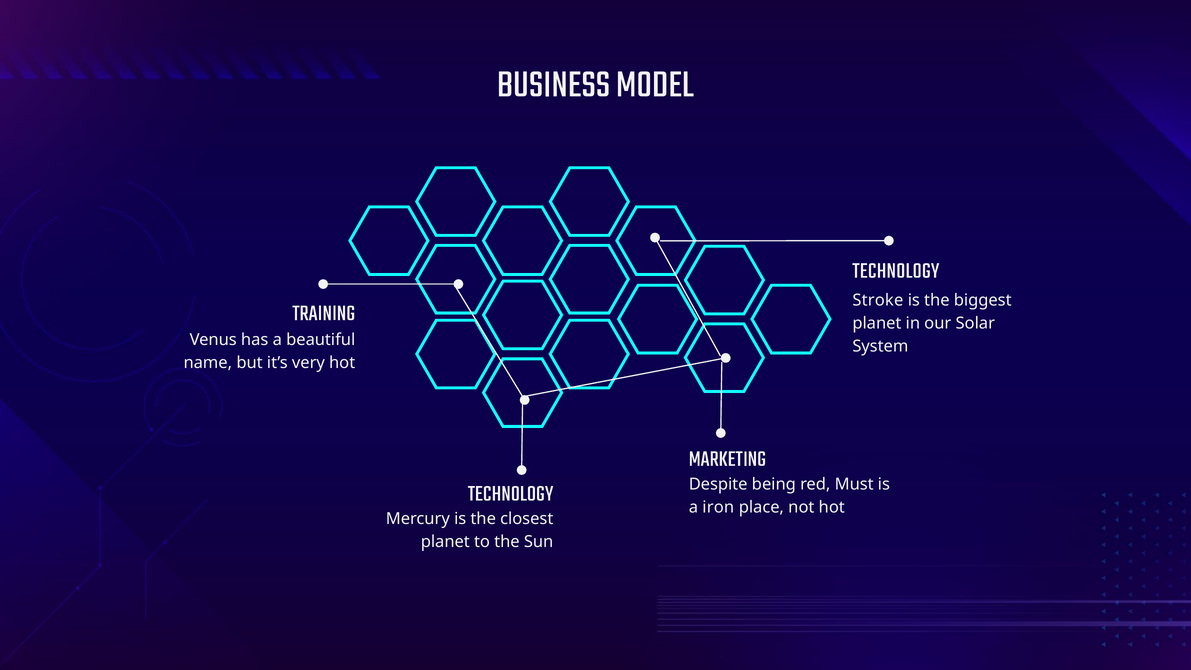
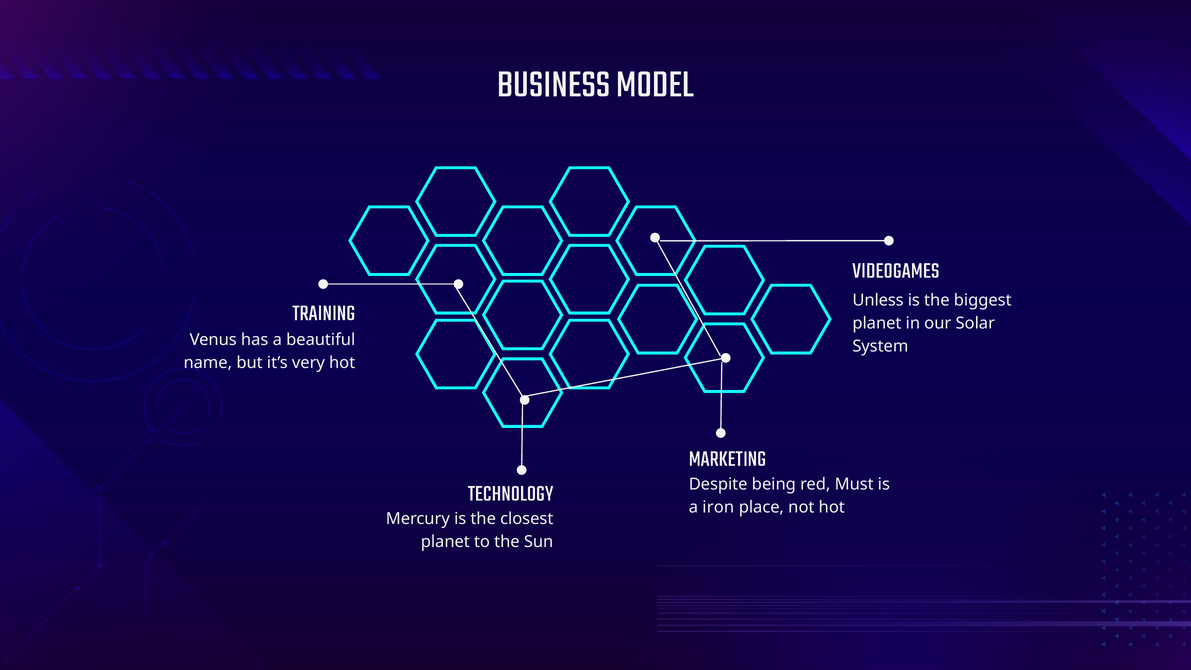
TECHNOLOGY at (896, 270): TECHNOLOGY -> VIDEOGAMES
Stroke: Stroke -> Unless
